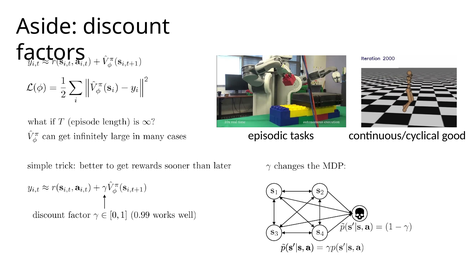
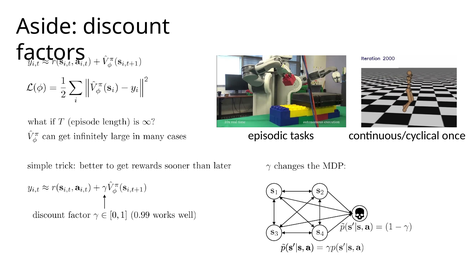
good: good -> once
